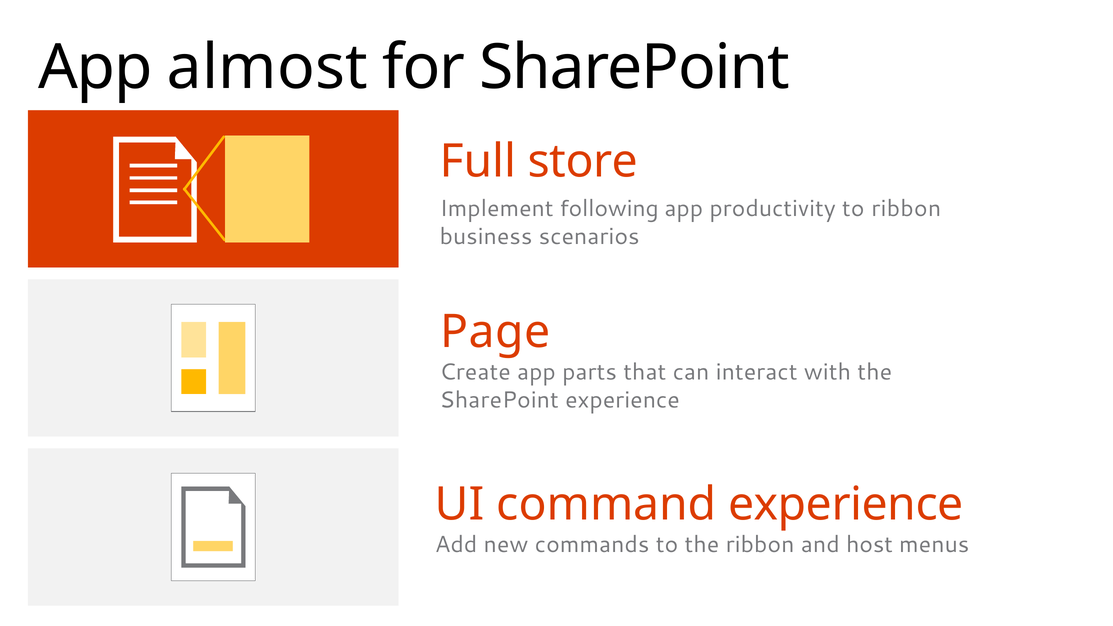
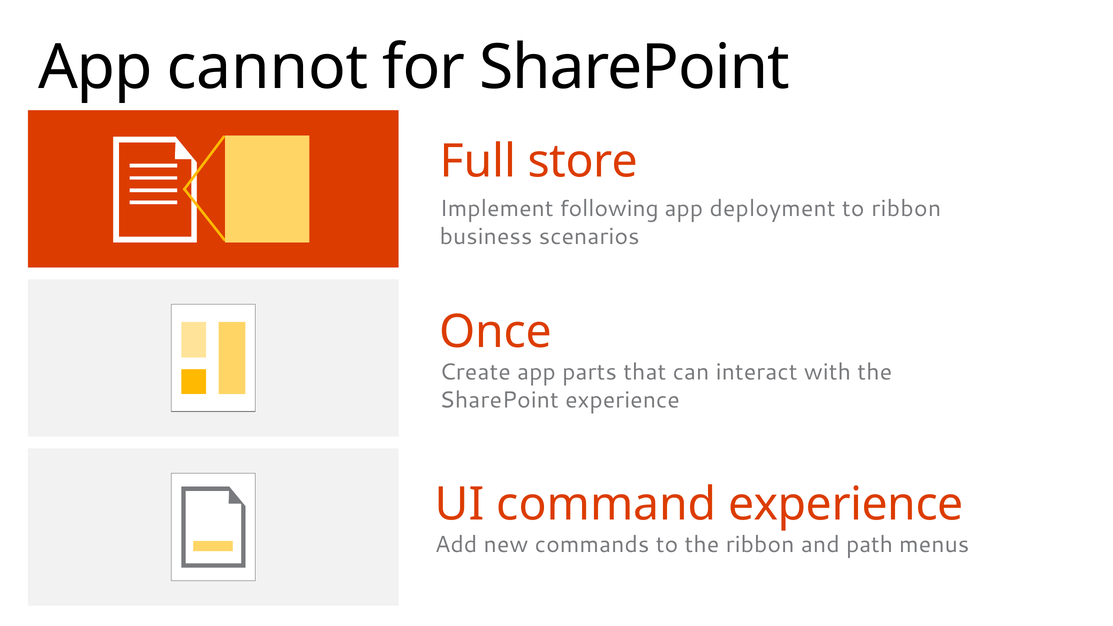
almost: almost -> cannot
productivity: productivity -> deployment
Page: Page -> Once
host: host -> path
